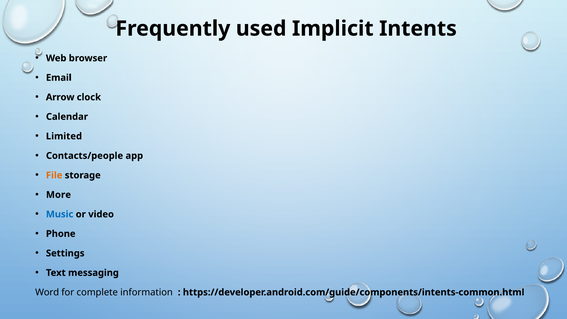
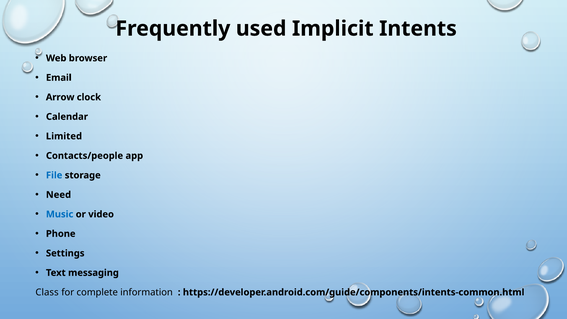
File colour: orange -> blue
More: More -> Need
Word: Word -> Class
